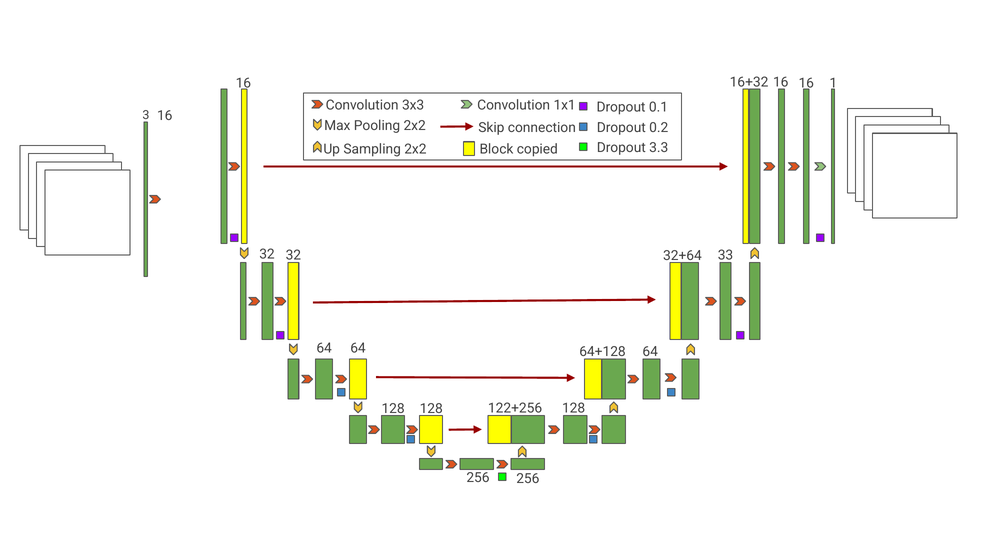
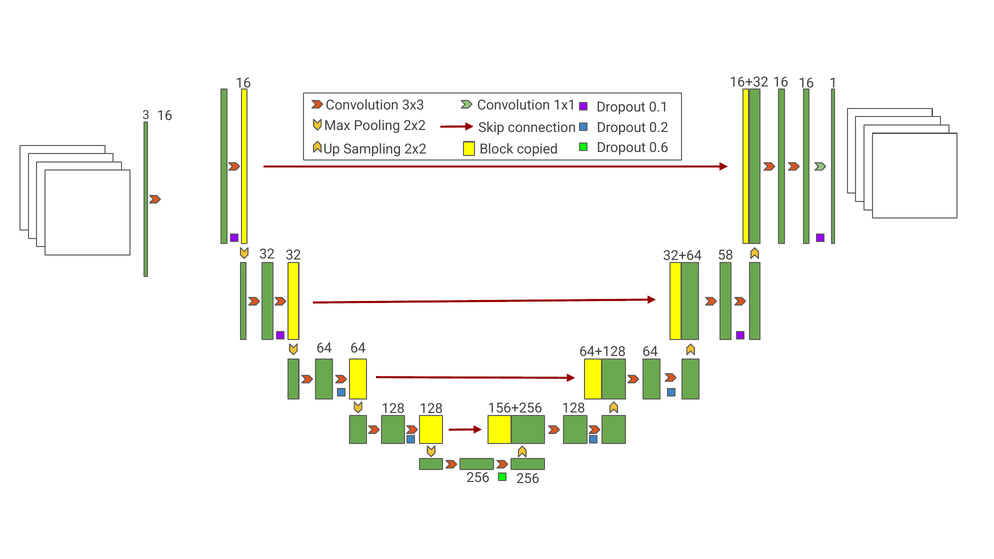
3.3: 3.3 -> 0.6
33: 33 -> 58
122+256: 122+256 -> 156+256
